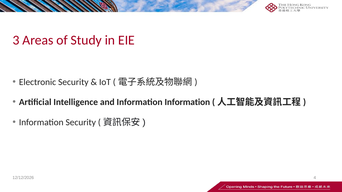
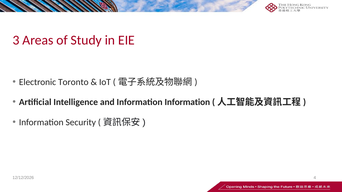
Electronic Security: Security -> Toronto
